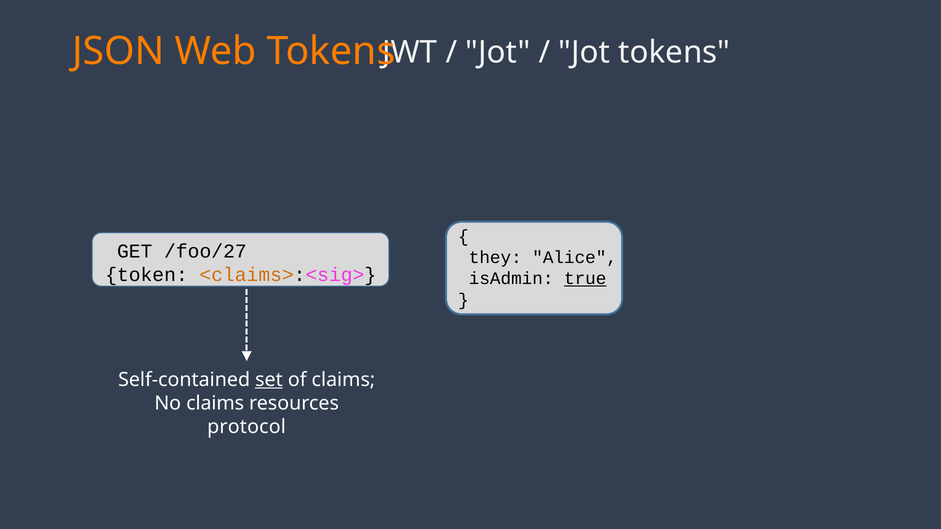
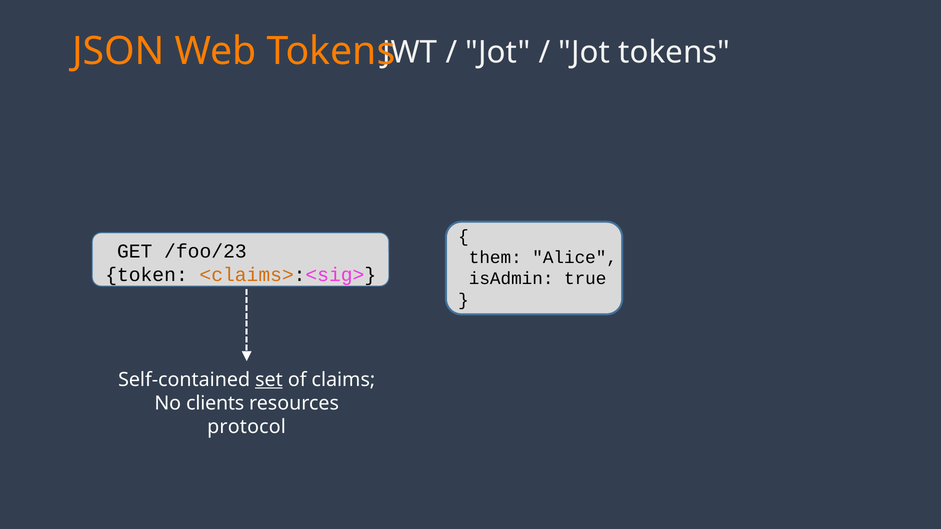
/foo/27: /foo/27 -> /foo/23
they: they -> them
true underline: present -> none
No claims: claims -> clients
